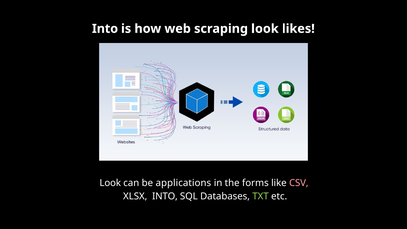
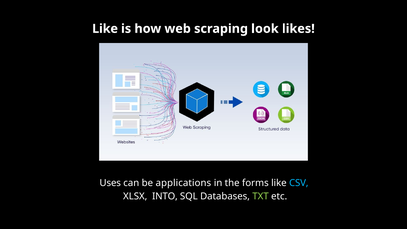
Into at (105, 29): Into -> Like
Look at (110, 183): Look -> Uses
CSV colour: pink -> light blue
